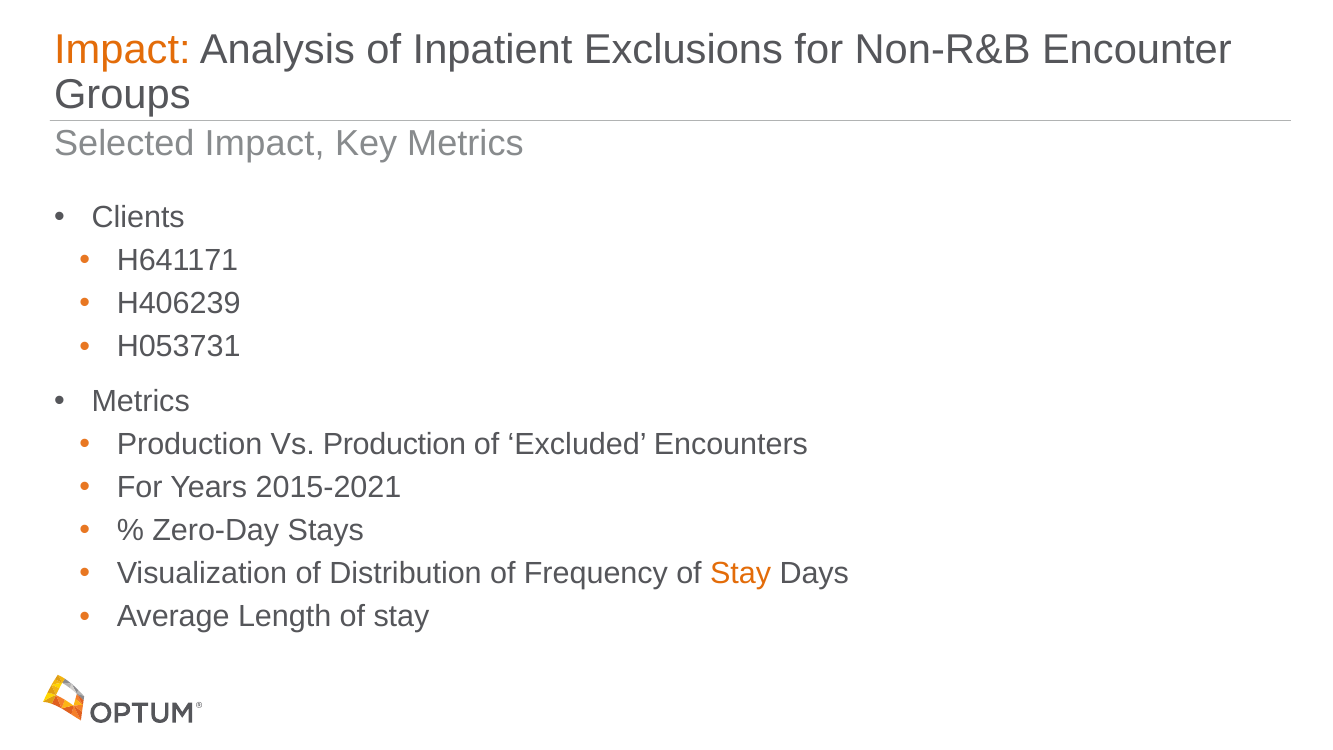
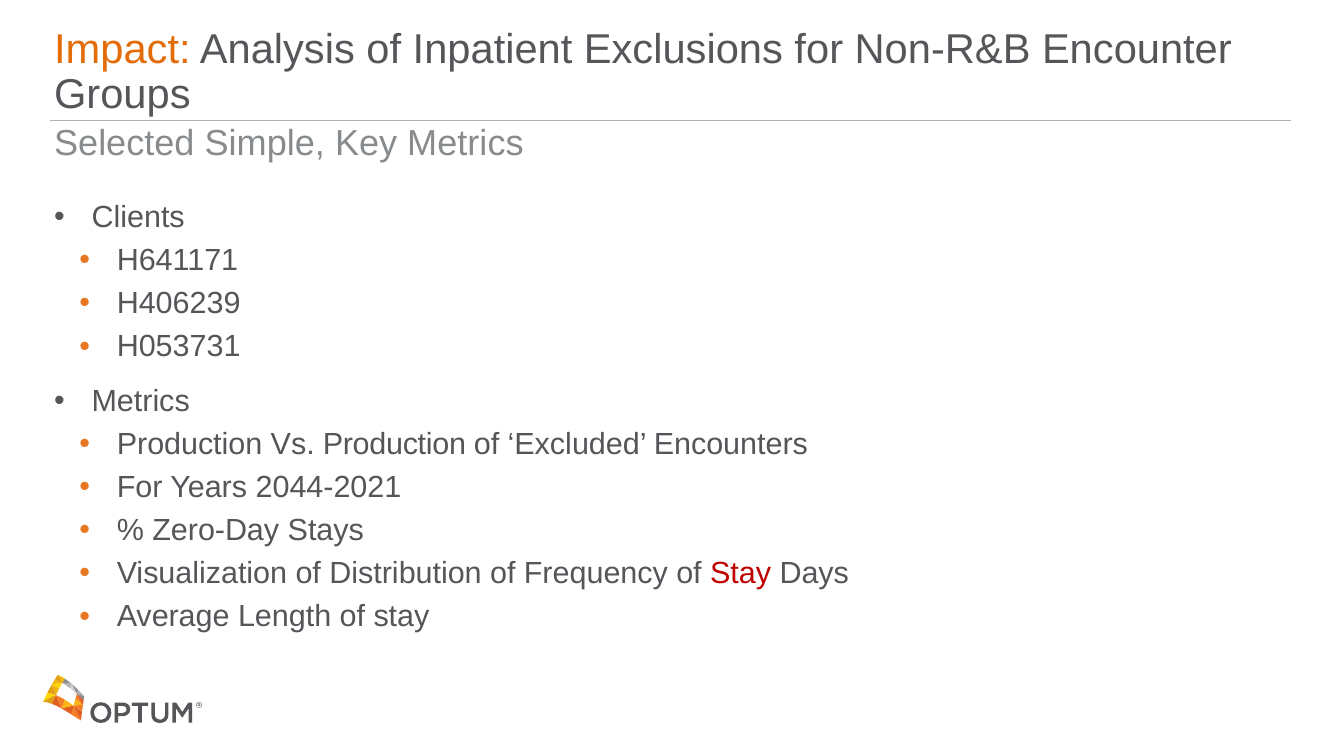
Selected Impact: Impact -> Simple
2015-2021: 2015-2021 -> 2044-2021
Stay at (741, 574) colour: orange -> red
